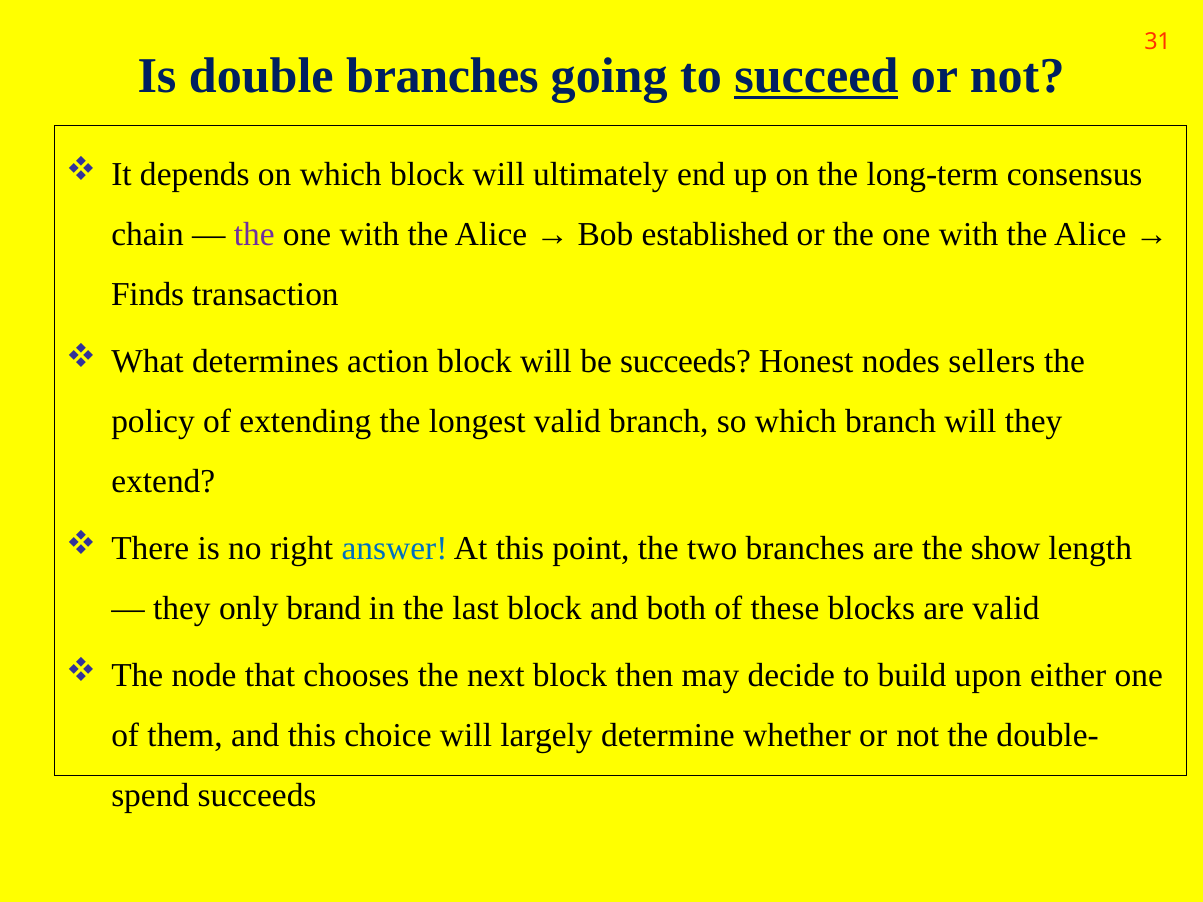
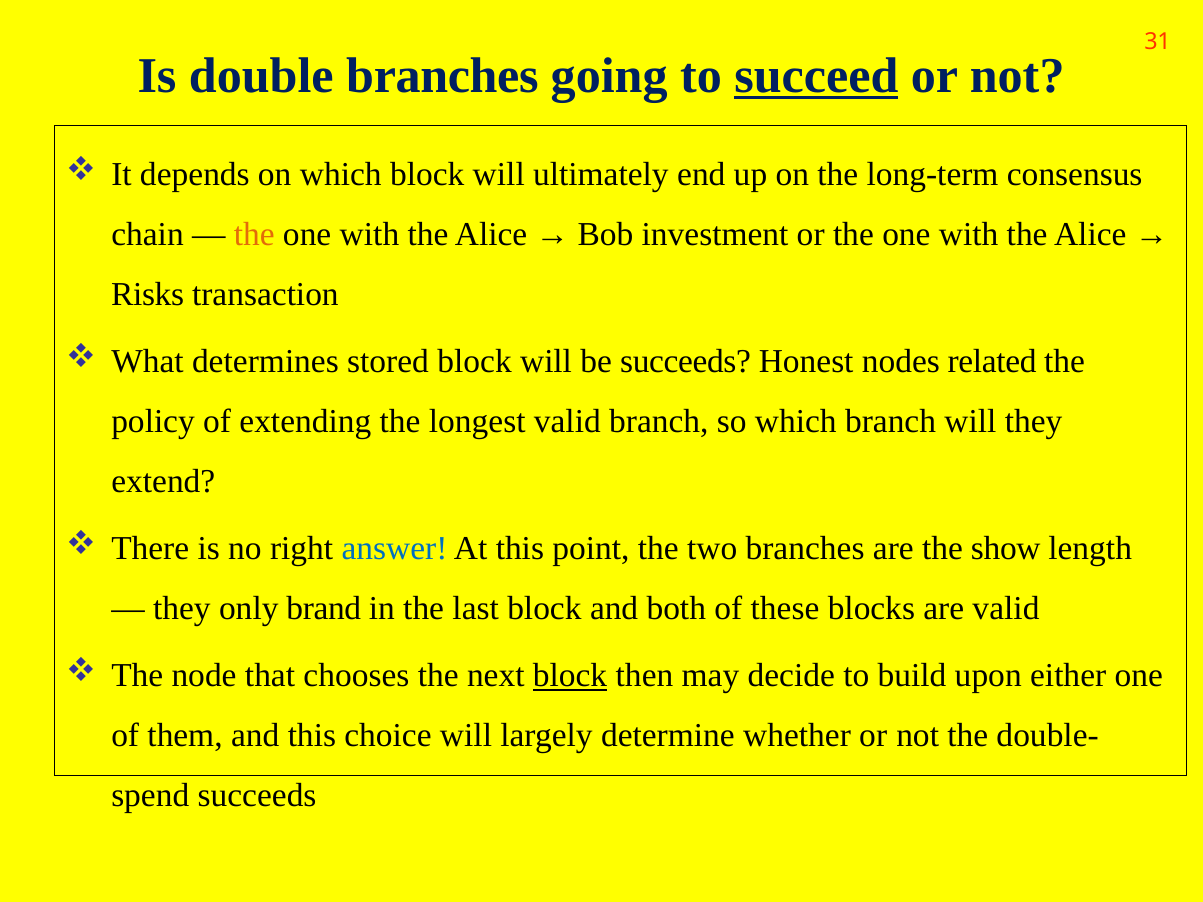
the at (254, 235) colour: purple -> orange
established: established -> investment
Finds: Finds -> Risks
action: action -> stored
sellers: sellers -> related
block at (570, 676) underline: none -> present
